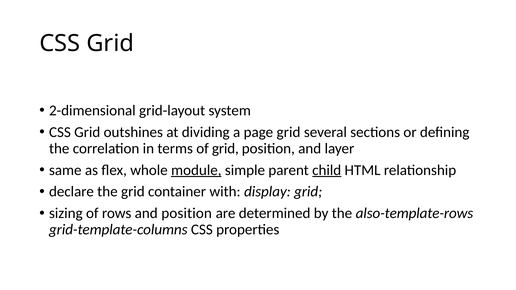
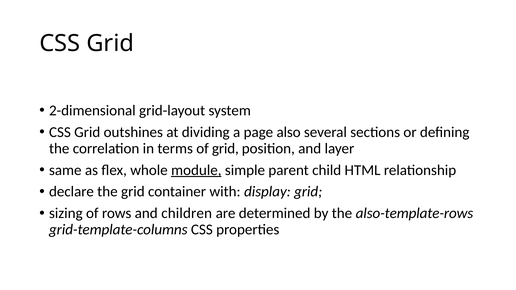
page grid: grid -> also
child underline: present -> none
and position: position -> children
